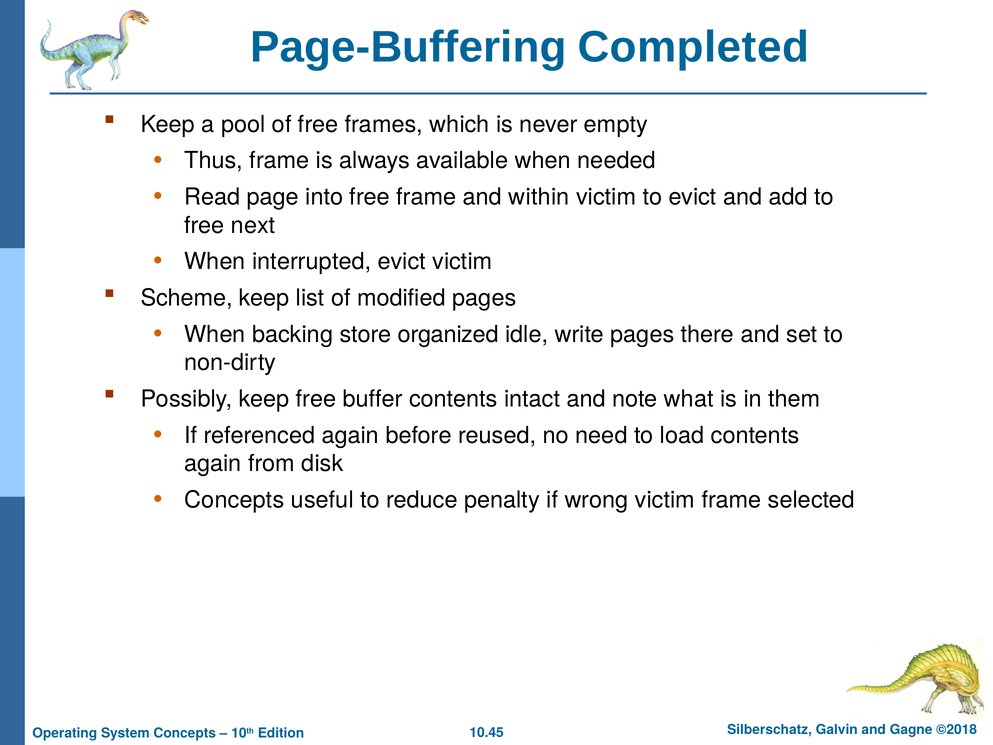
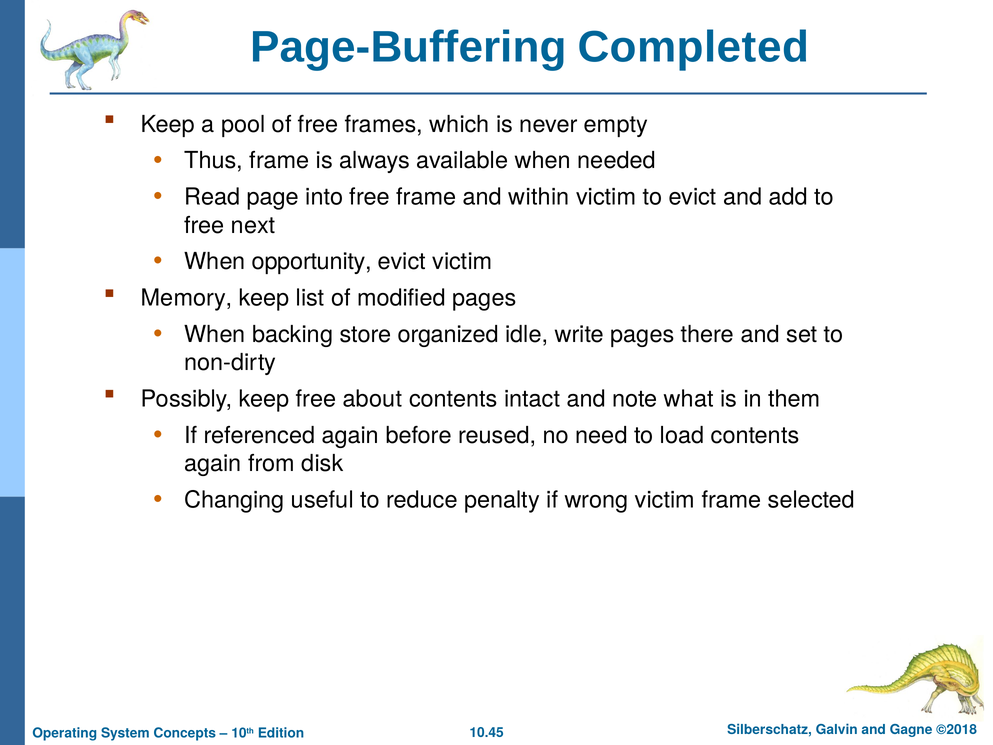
interrupted: interrupted -> opportunity
Scheme: Scheme -> Memory
buffer: buffer -> about
Concepts at (234, 500): Concepts -> Changing
